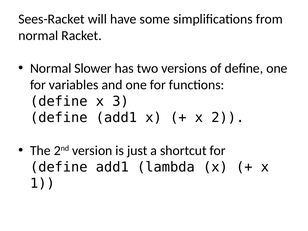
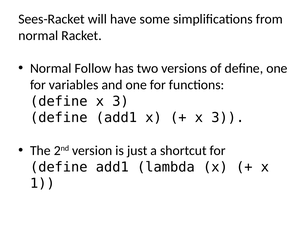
Slower: Slower -> Follow
2 at (228, 118): 2 -> 3
